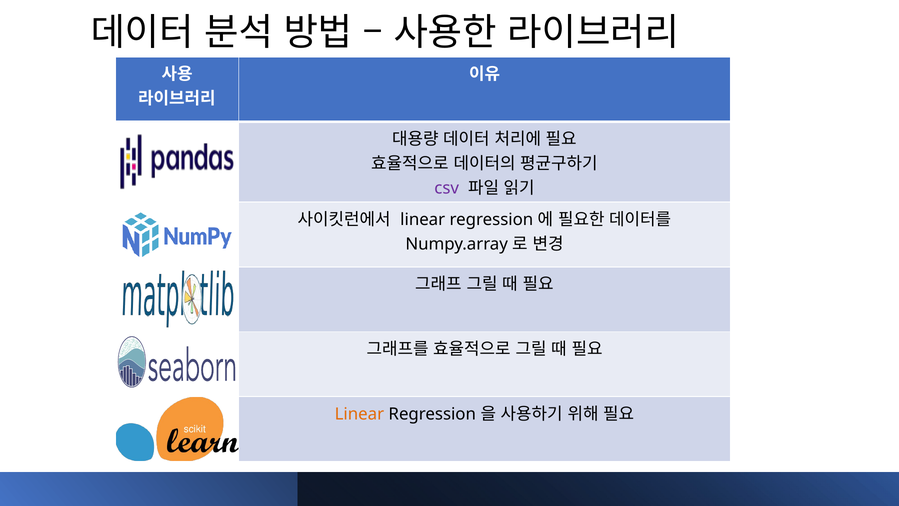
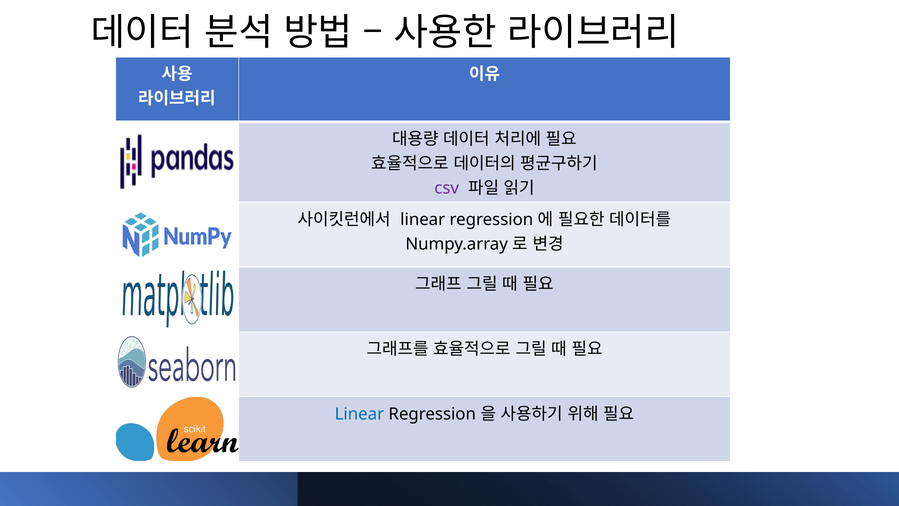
Linear at (359, 414) colour: orange -> blue
